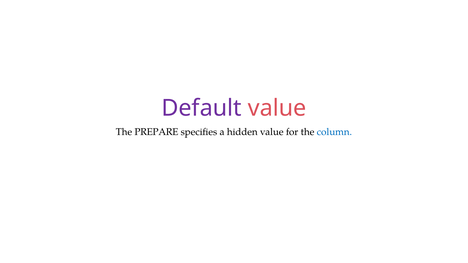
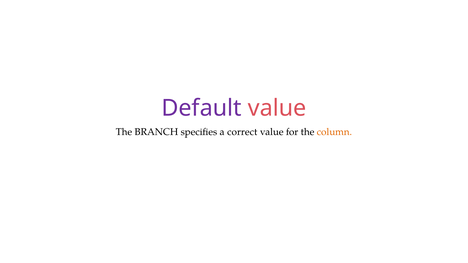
PREPARE: PREPARE -> BRANCH
hidden: hidden -> correct
column colour: blue -> orange
